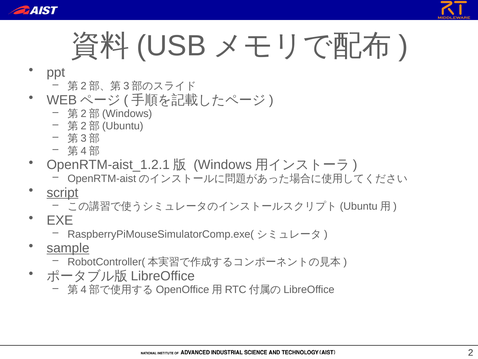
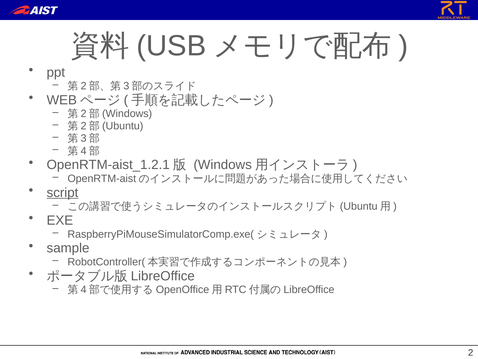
sample underline: present -> none
